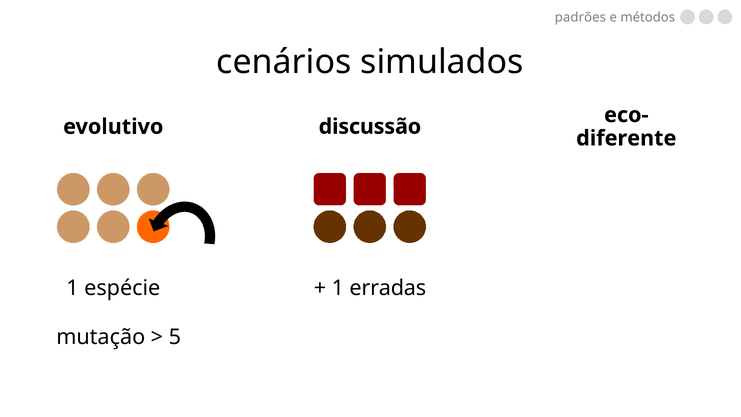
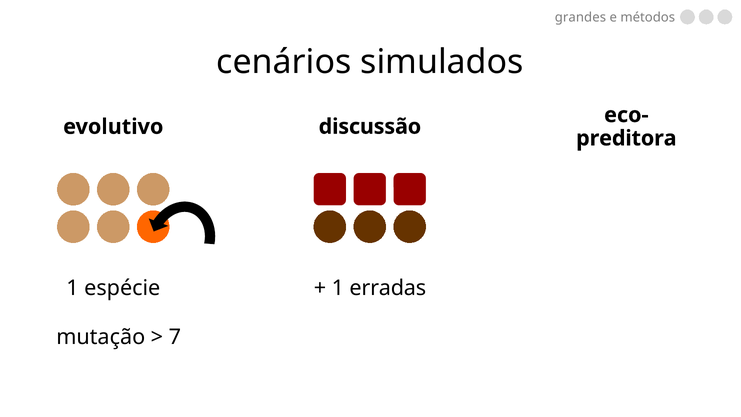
padrões: padrões -> grandes
diferente: diferente -> preditora
5: 5 -> 7
